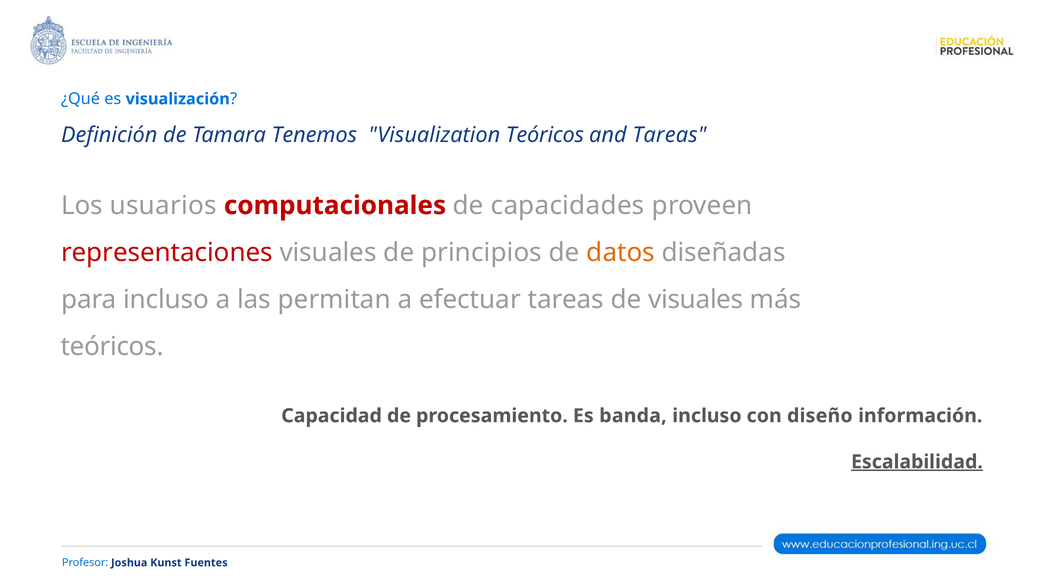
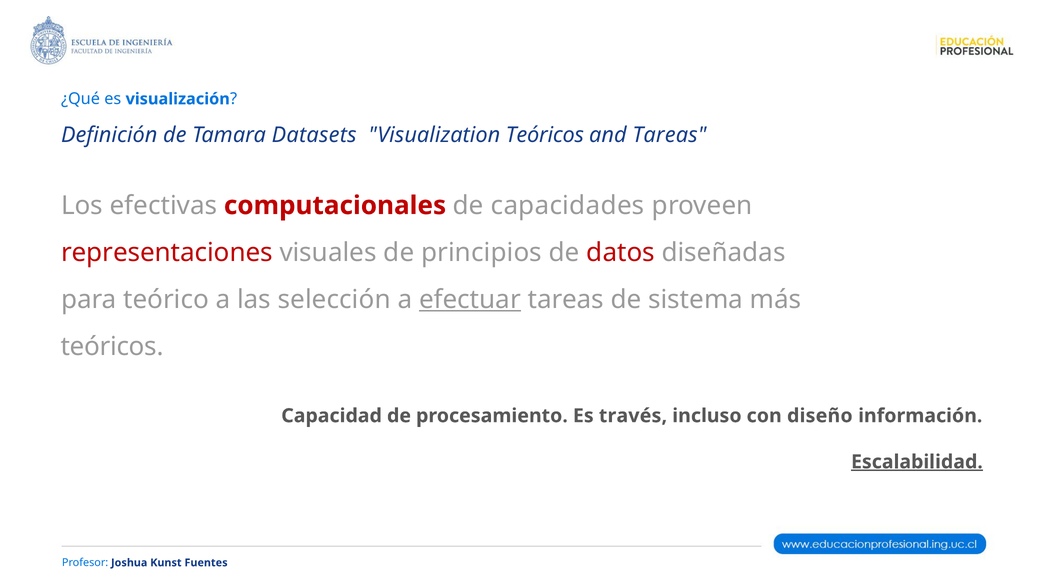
Tenemos: Tenemos -> Datasets
usuarios: usuarios -> efectivas
datos colour: orange -> red
para incluso: incluso -> teórico
permitan: permitan -> selección
efectuar underline: none -> present
de visuales: visuales -> sistema
banda: banda -> través
